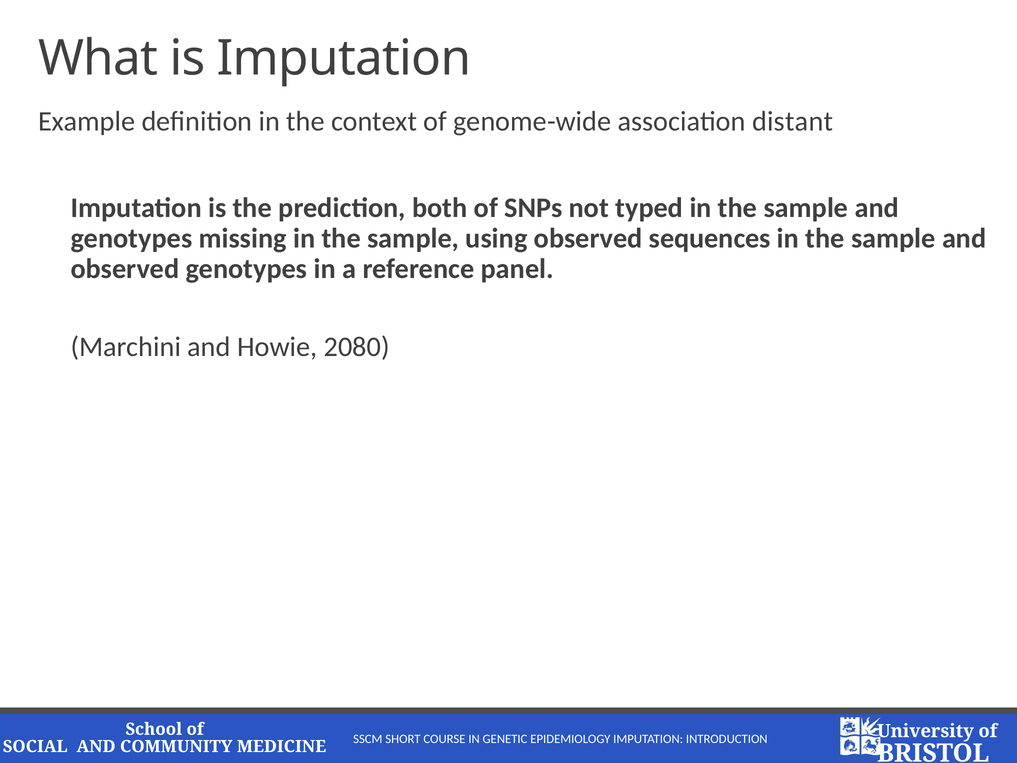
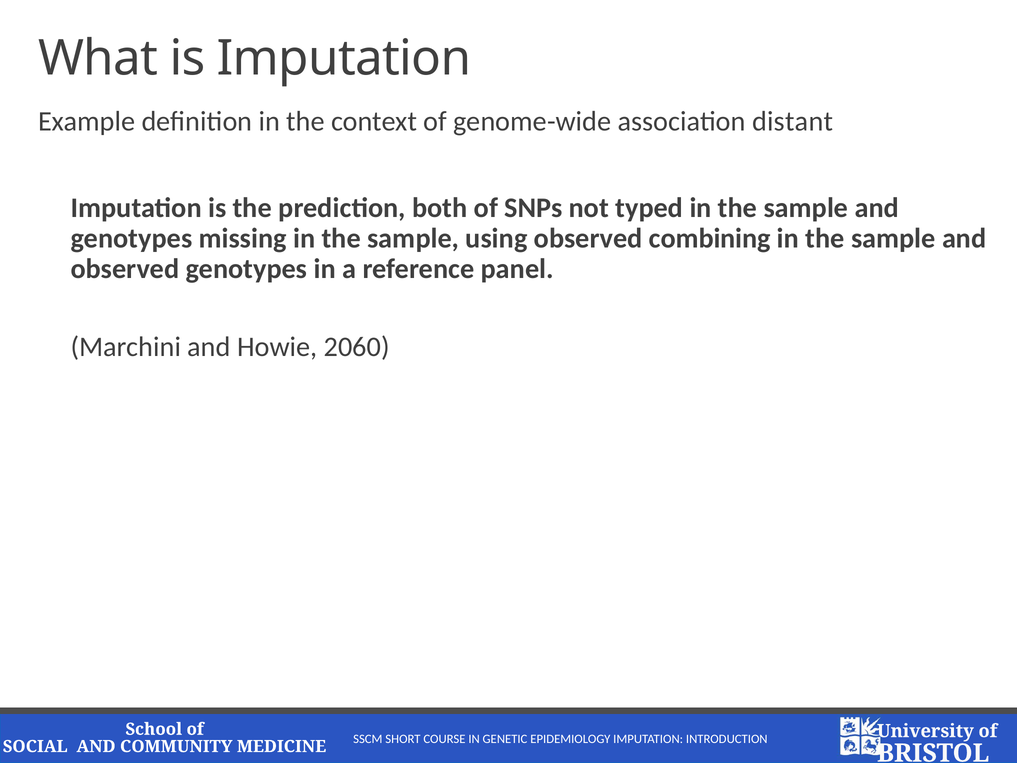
sequences: sequences -> combining
2080: 2080 -> 2060
